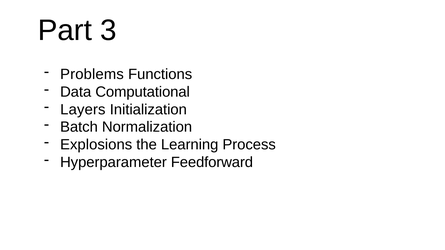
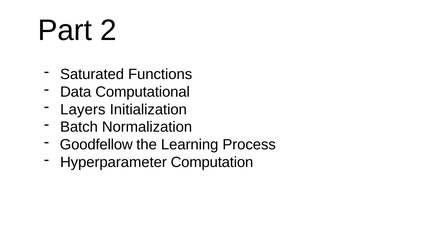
3: 3 -> 2
Problems: Problems -> Saturated
Explosions: Explosions -> Goodfellow
Feedforward: Feedforward -> Computation
